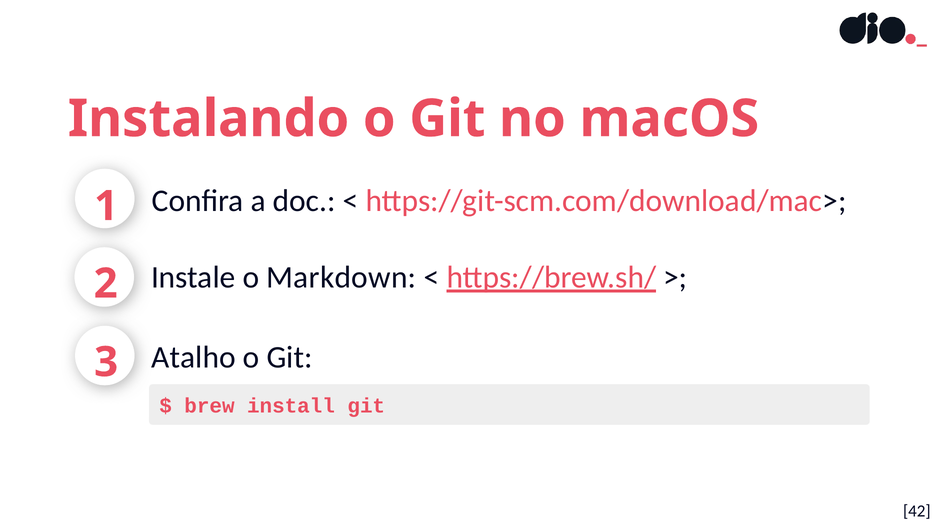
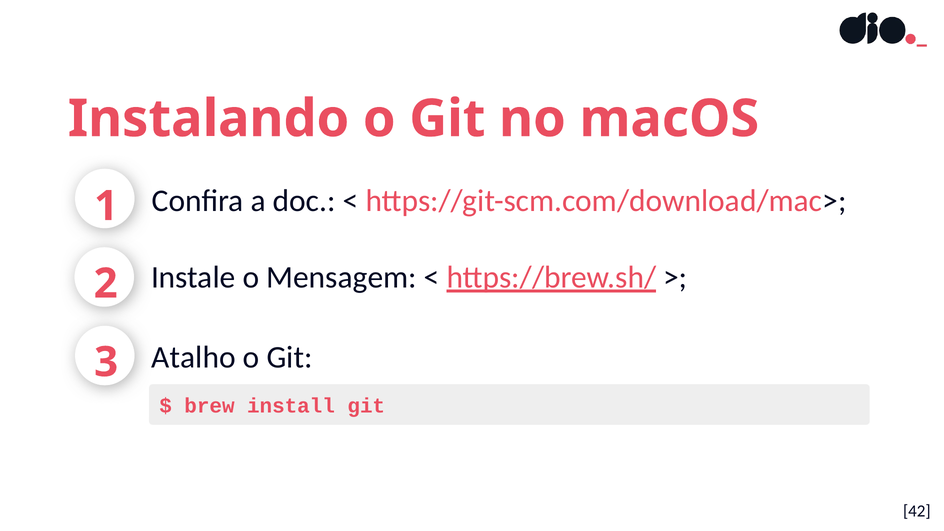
Markdown: Markdown -> Mensagem
